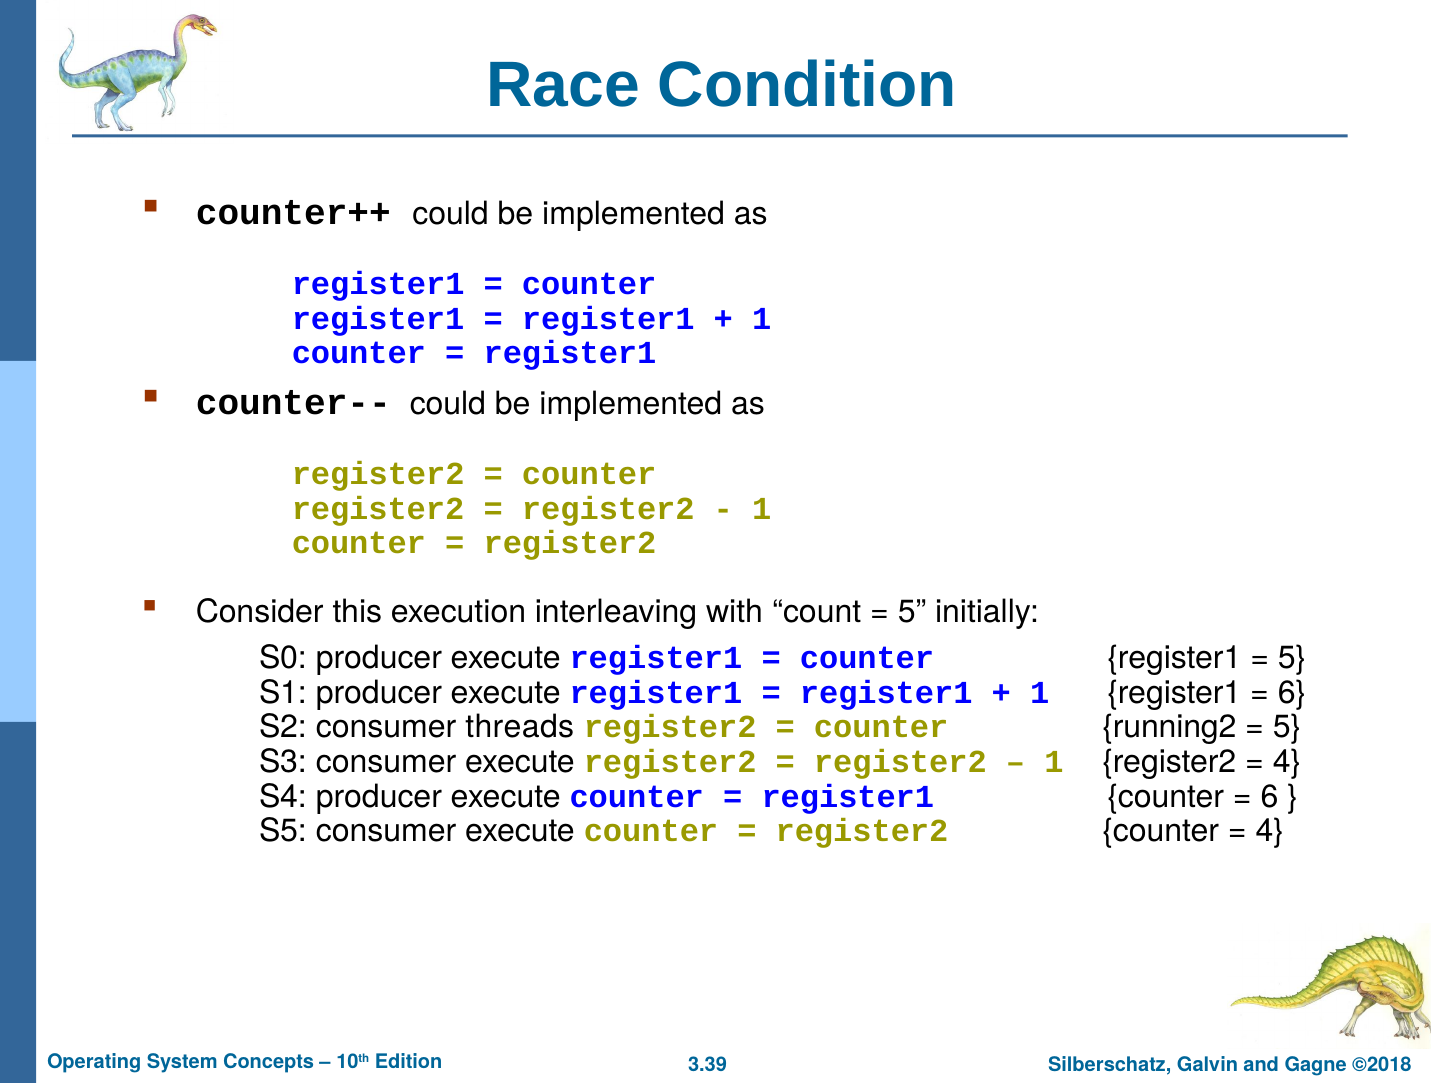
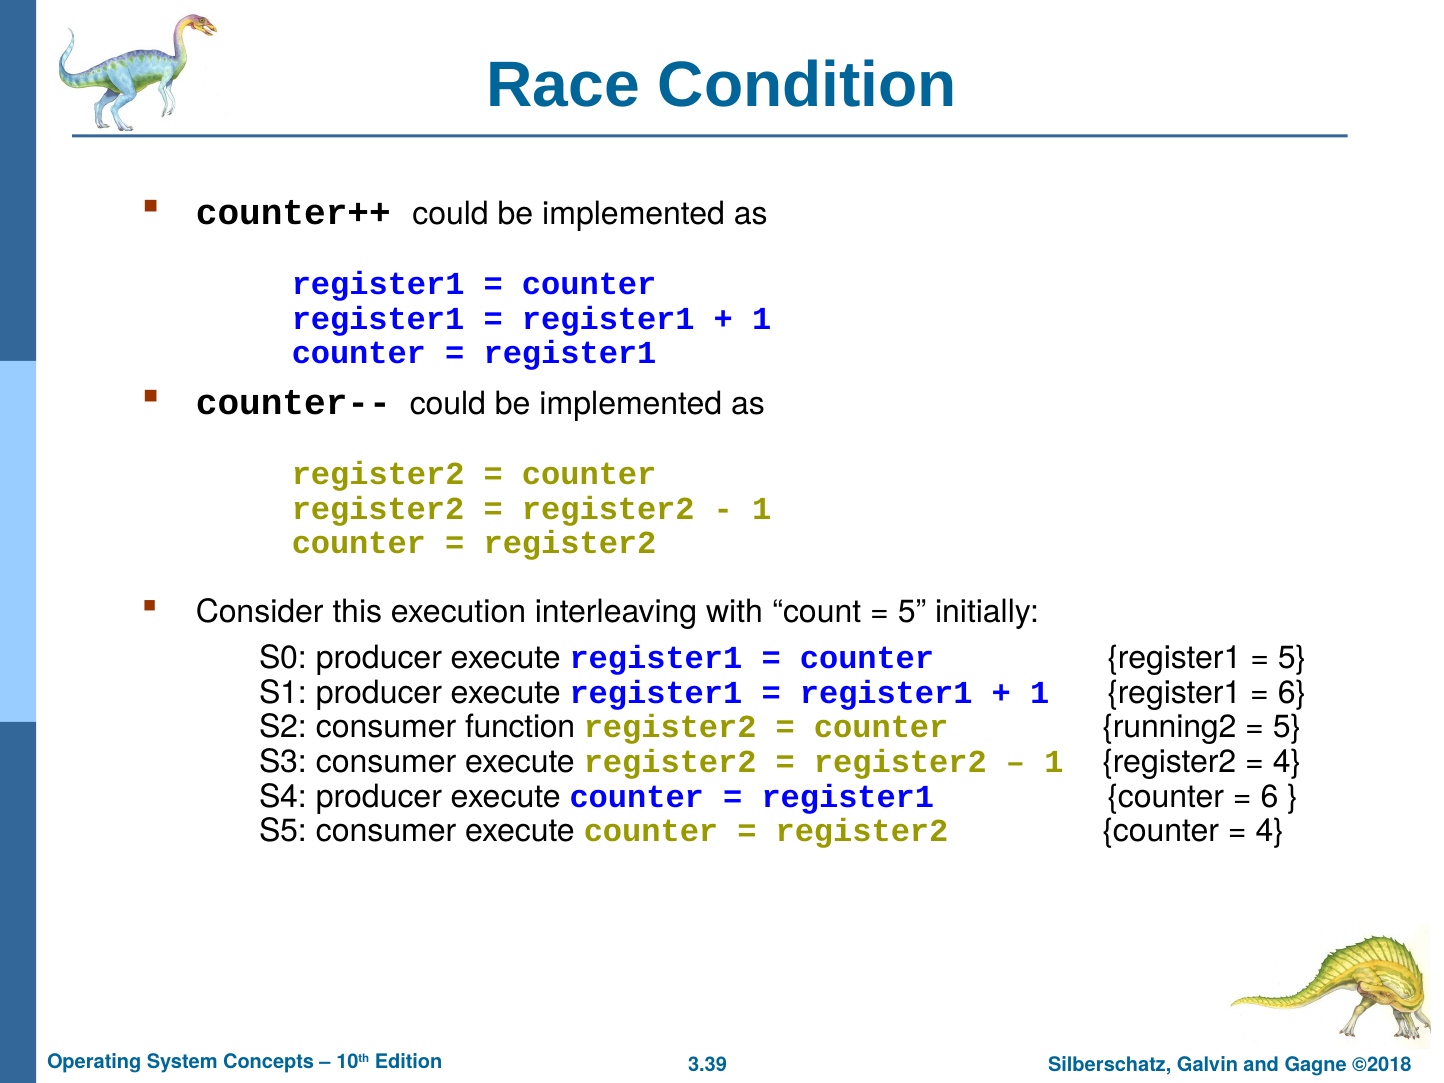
threads: threads -> function
